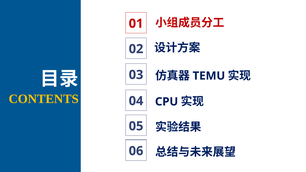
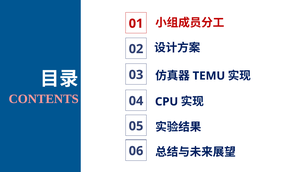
CONTENTS colour: yellow -> pink
